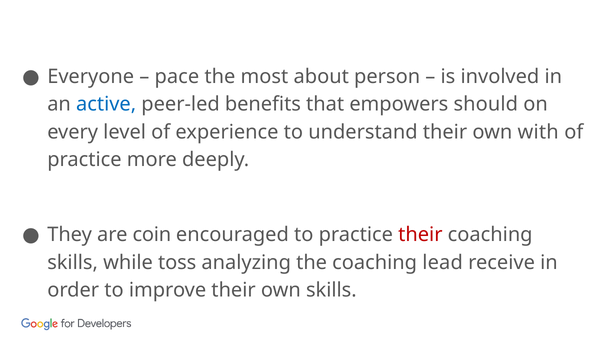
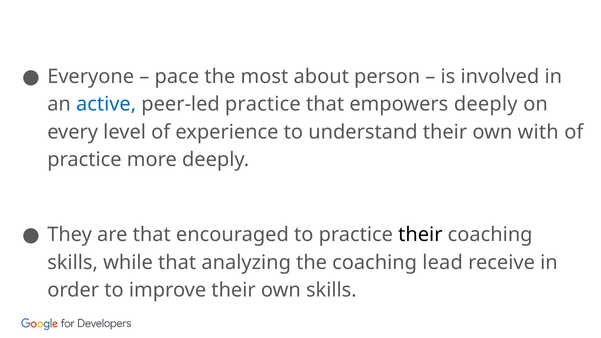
peer-led benefits: benefits -> practice
empowers should: should -> deeply
are coin: coin -> that
their at (420, 235) colour: red -> black
while toss: toss -> that
